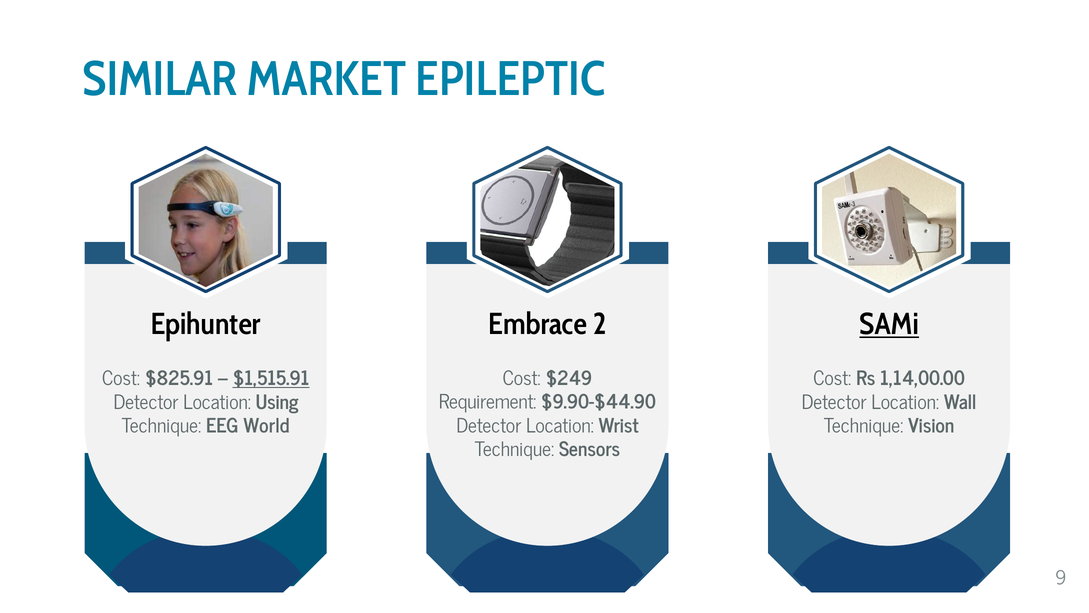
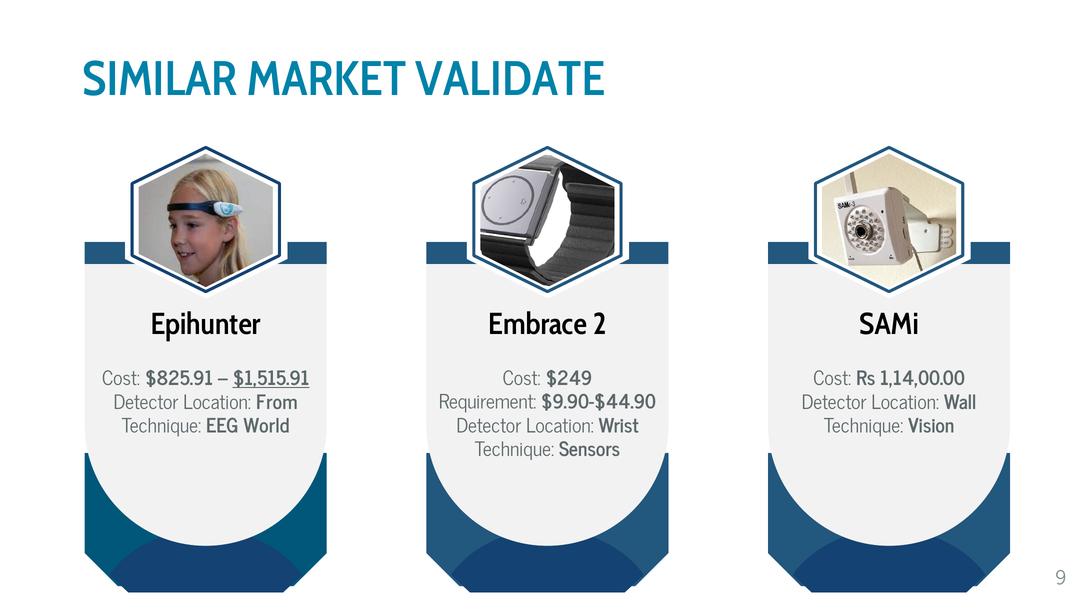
EPILEPTIC: EPILEPTIC -> VALIDATE
SAMi underline: present -> none
Using: Using -> From
